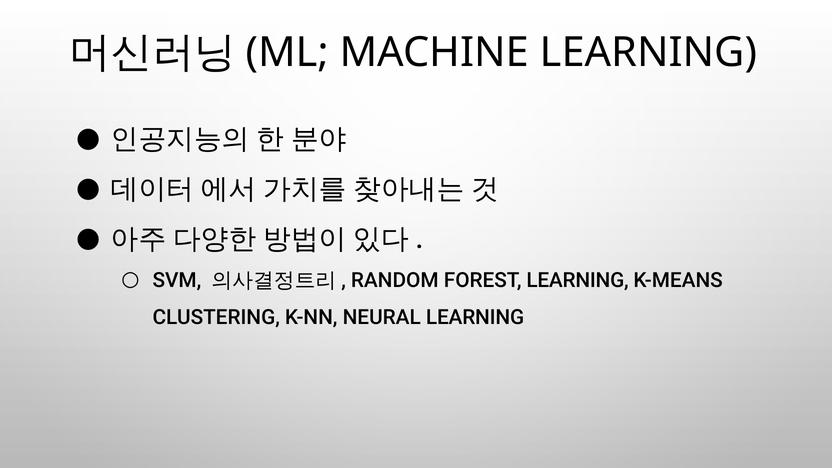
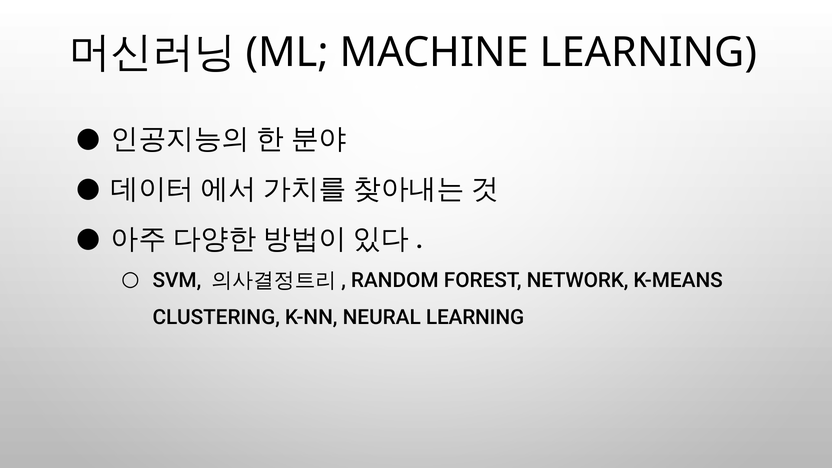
FOREST LEARNING: LEARNING -> NETWORK
